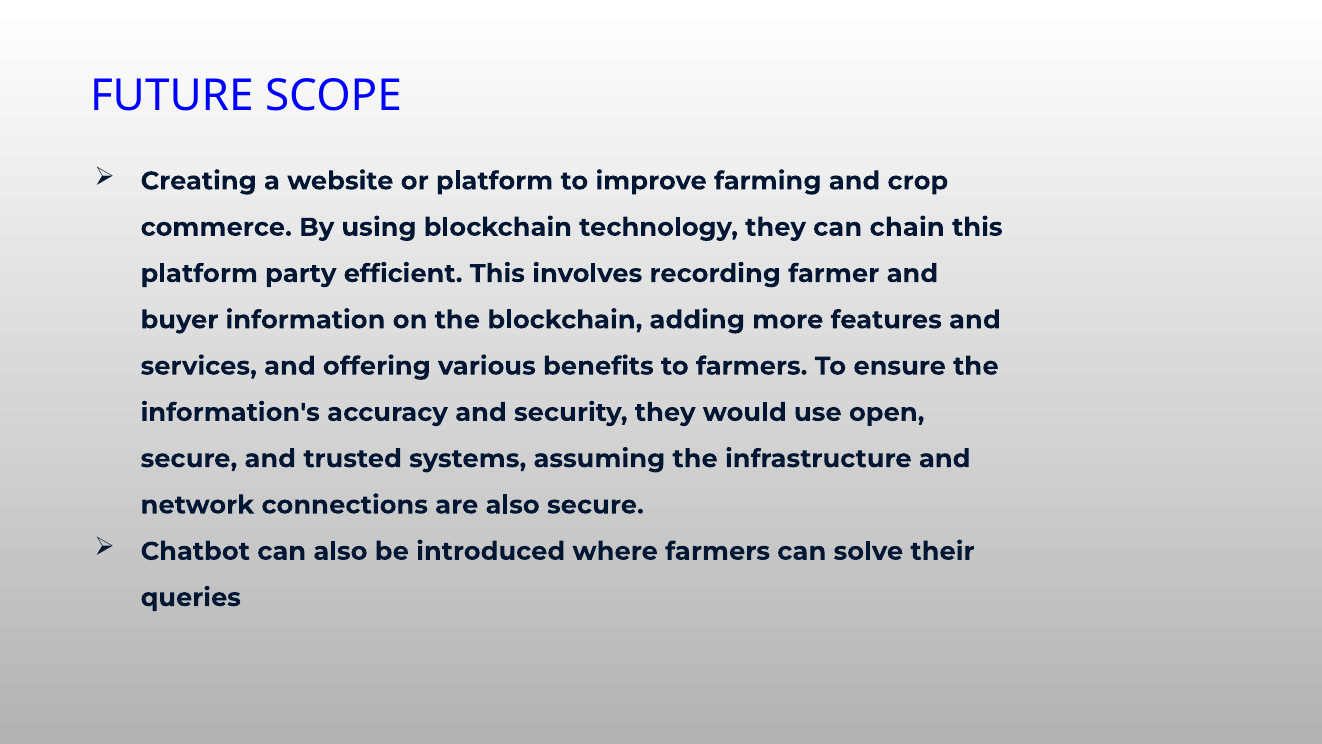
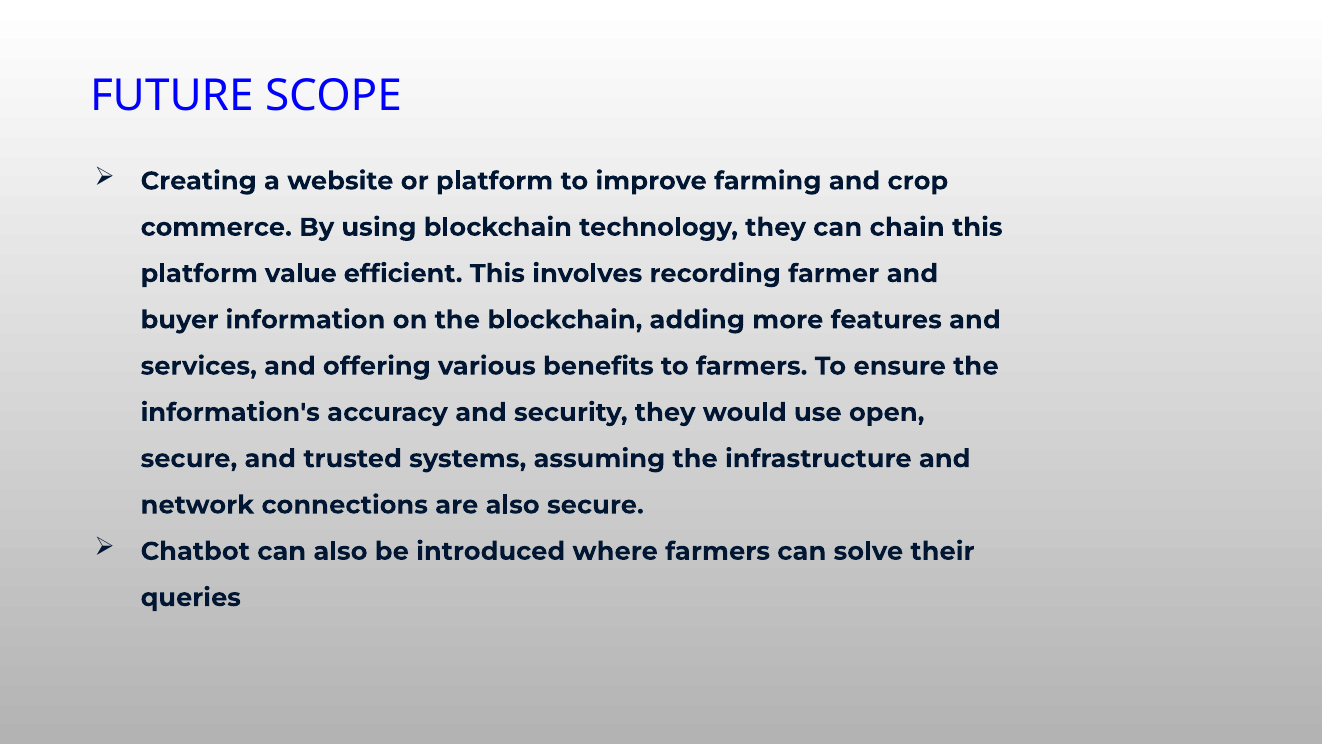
party: party -> value
